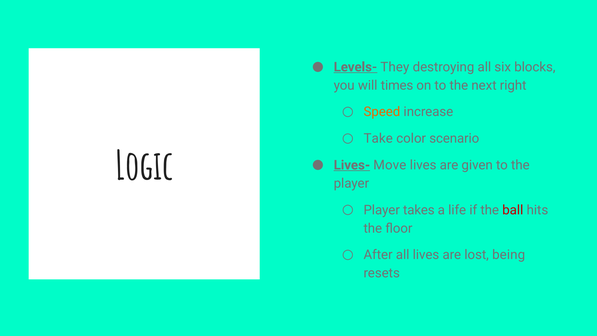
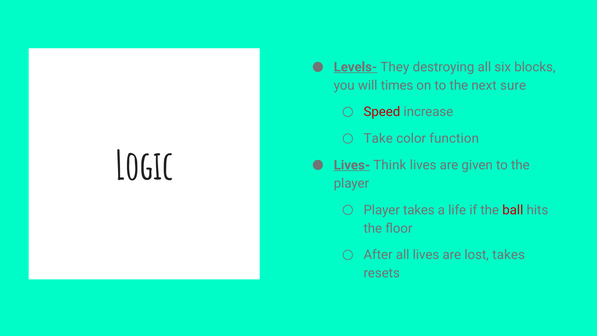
right: right -> sure
Speed colour: orange -> red
scenario: scenario -> function
Move: Move -> Think
lost being: being -> takes
